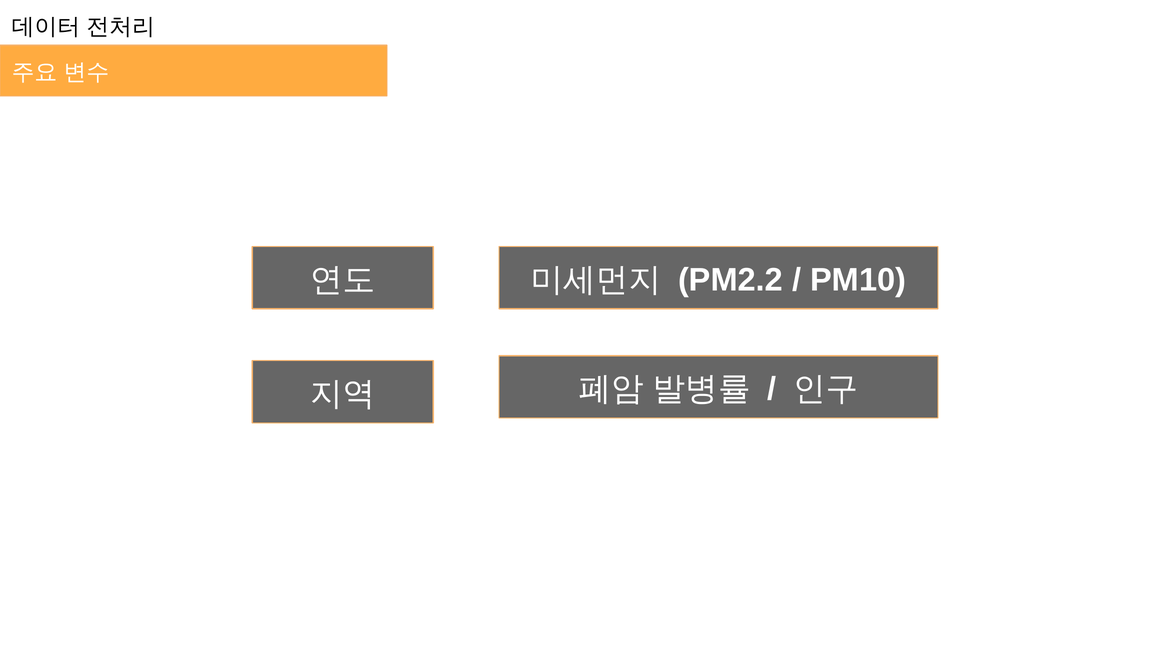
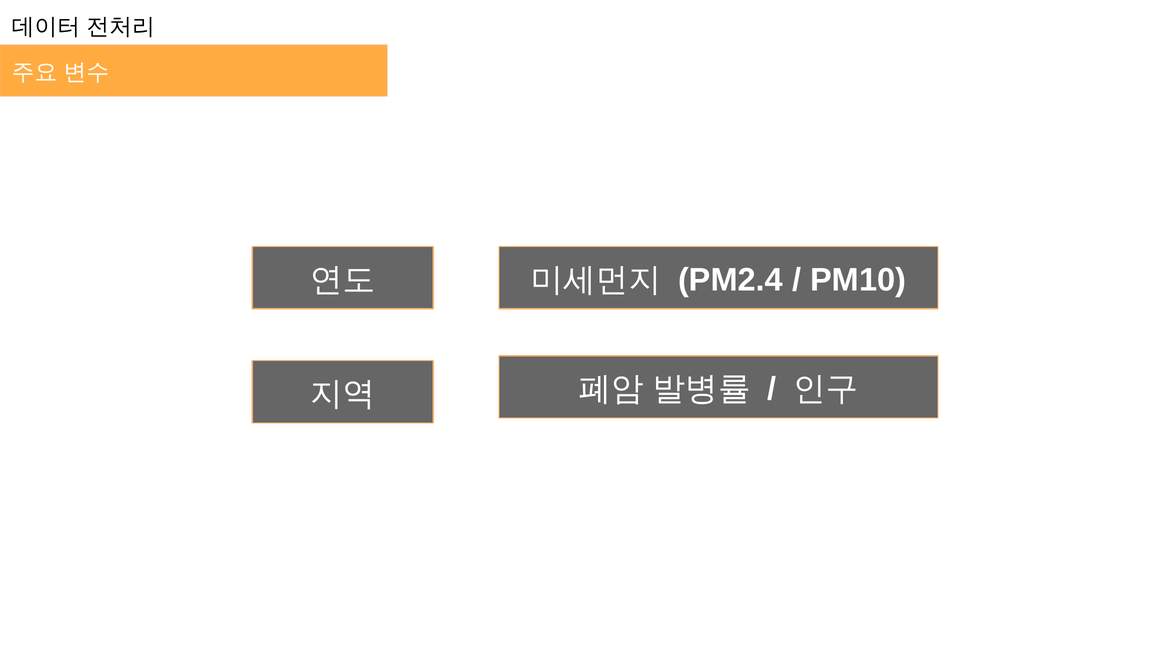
PM2.2: PM2.2 -> PM2.4
